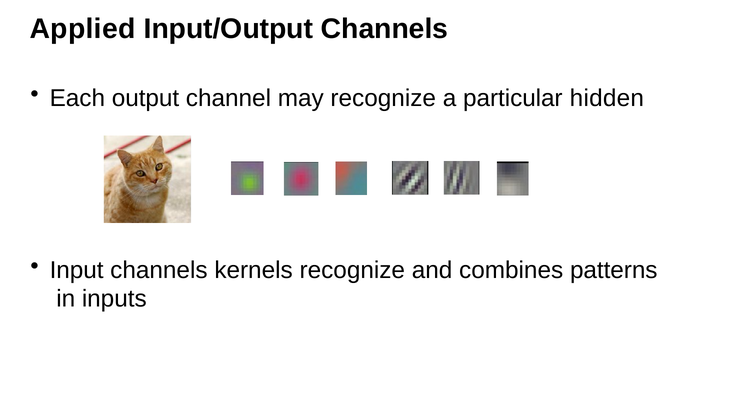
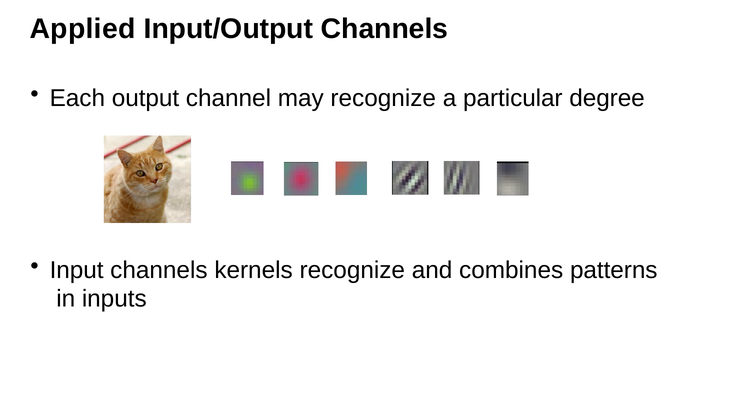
hidden: hidden -> degree
